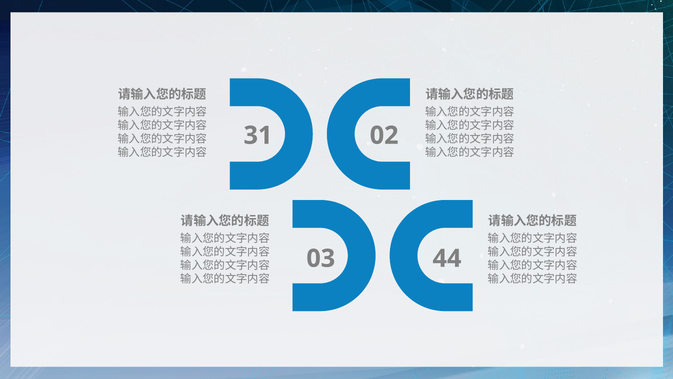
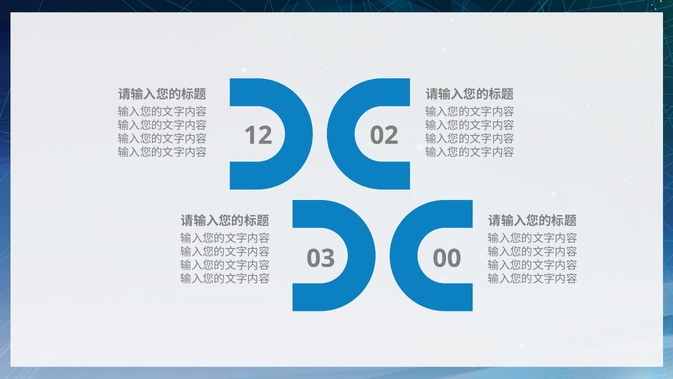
31: 31 -> 12
44: 44 -> 00
